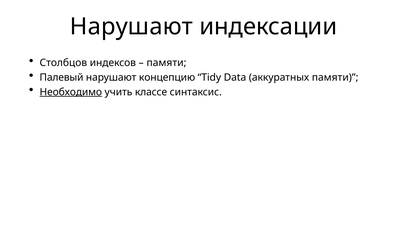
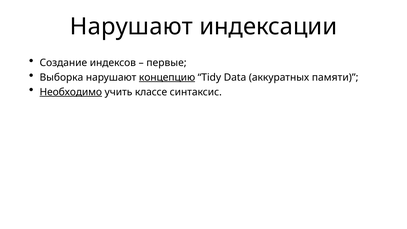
Столбцов: Столбцов -> Создание
памяти at (166, 63): памяти -> первые
Палевый: Палевый -> Выборка
концепцию underline: none -> present
